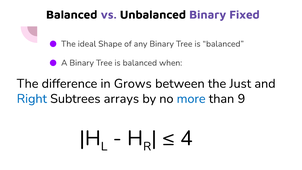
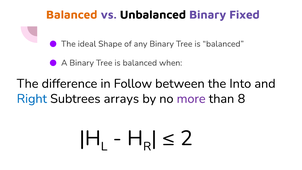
Balanced at (72, 15) colour: black -> orange
Grows: Grows -> Follow
Just: Just -> Into
more colour: blue -> purple
9: 9 -> 8
4: 4 -> 2
